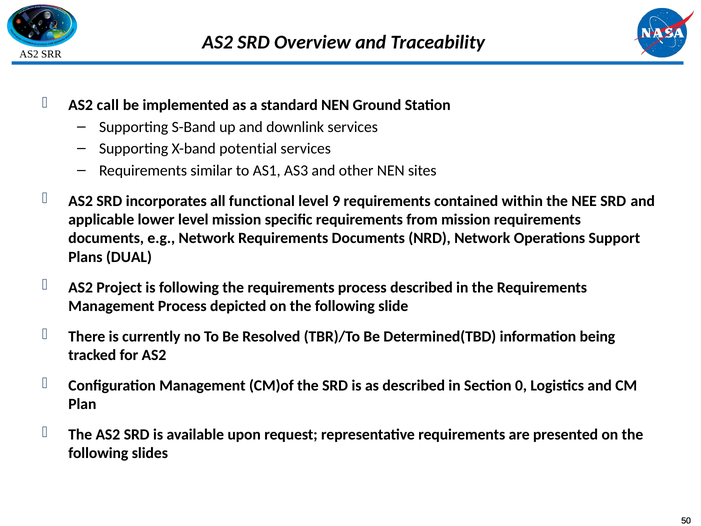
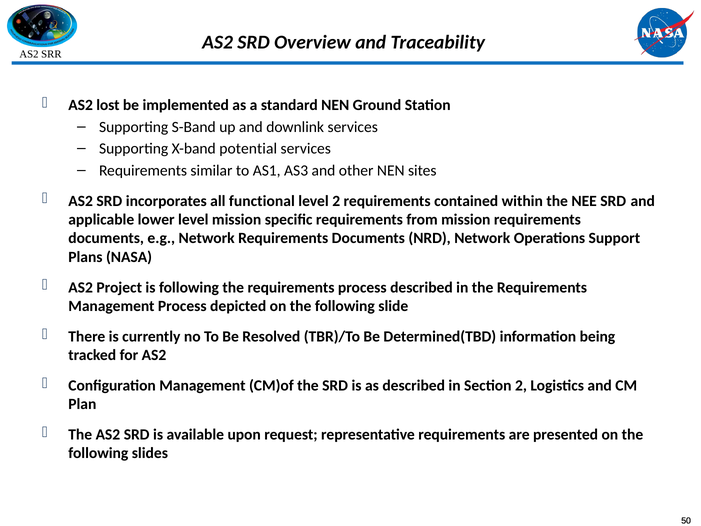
call: call -> lost
level 9: 9 -> 2
DUAL: DUAL -> NASA
Section 0: 0 -> 2
